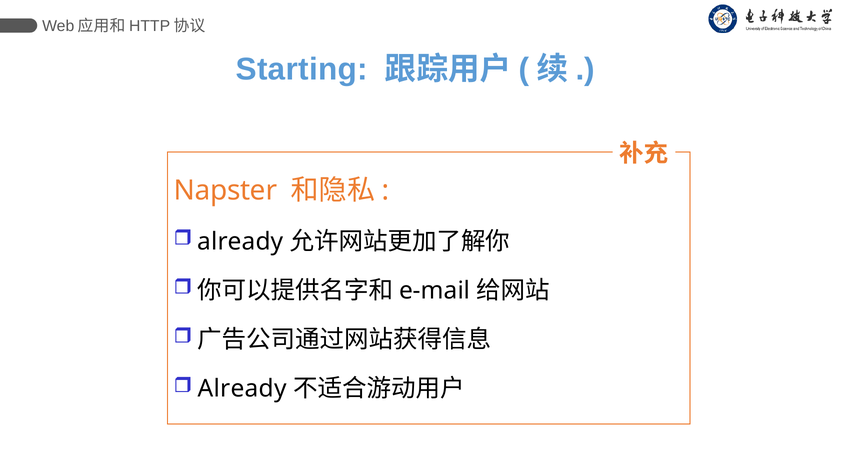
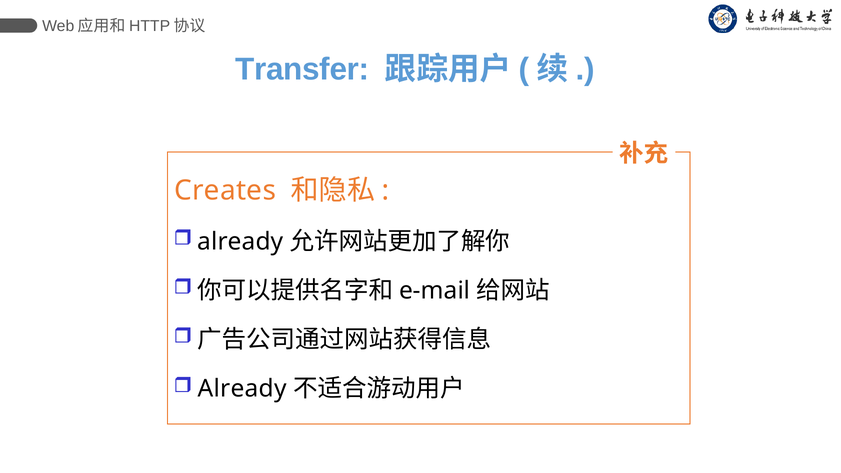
Starting: Starting -> Transfer
Napster: Napster -> Creates
